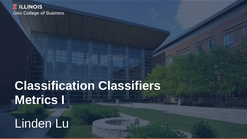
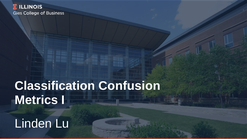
Classifiers: Classifiers -> Confusion
